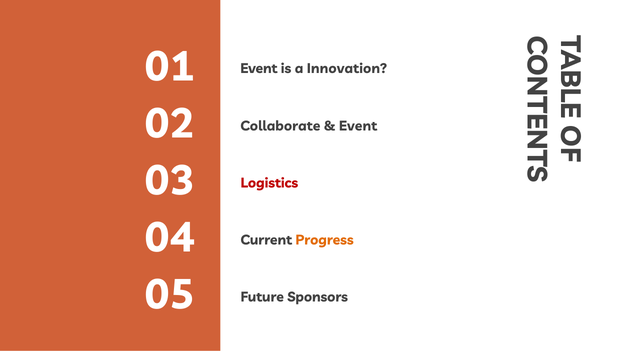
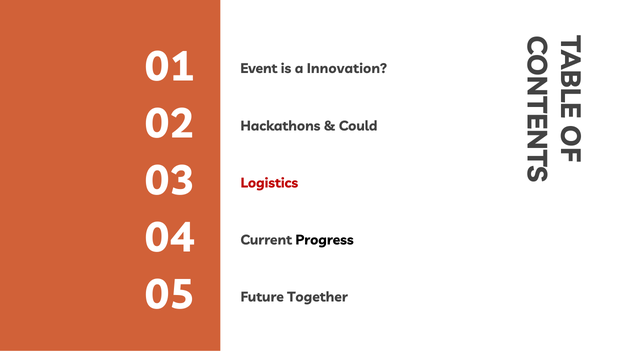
Collaborate: Collaborate -> Hackathons
Event at (358, 126): Event -> Could
Progress colour: orange -> black
Sponsors: Sponsors -> Together
